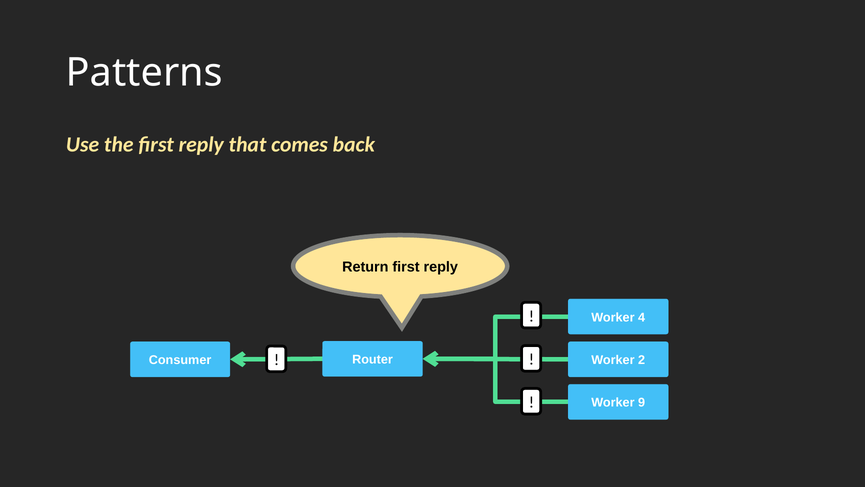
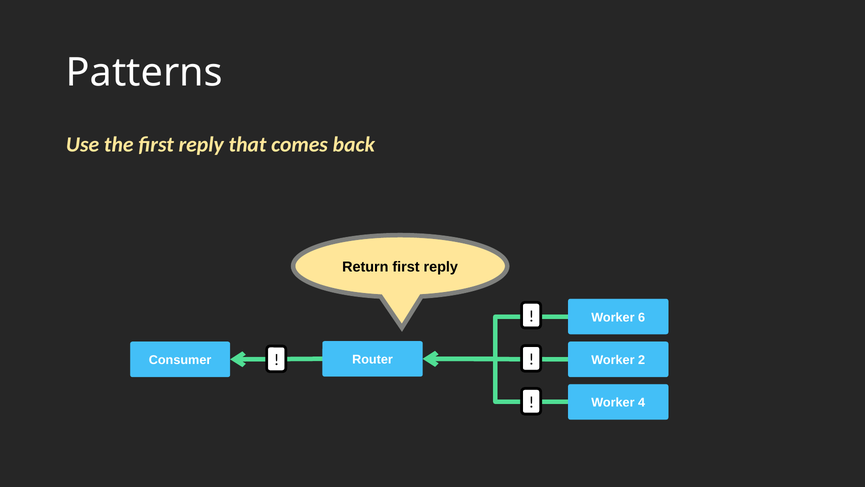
4: 4 -> 6
9: 9 -> 4
